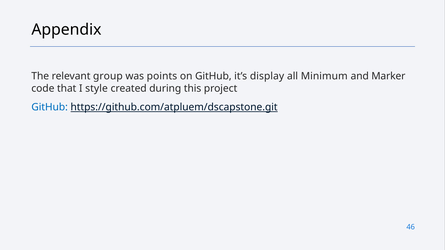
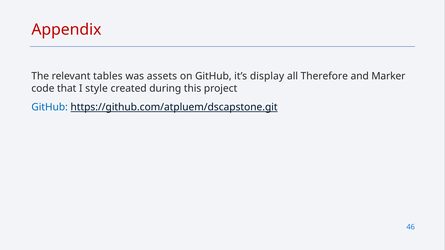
Appendix colour: black -> red
group: group -> tables
points: points -> assets
Minimum: Minimum -> Therefore
